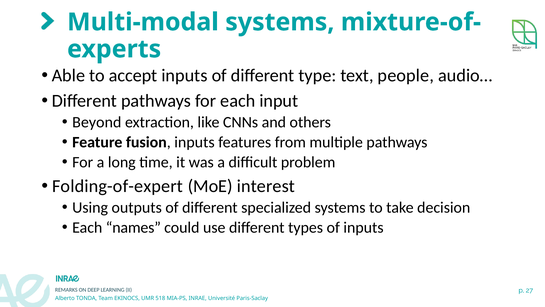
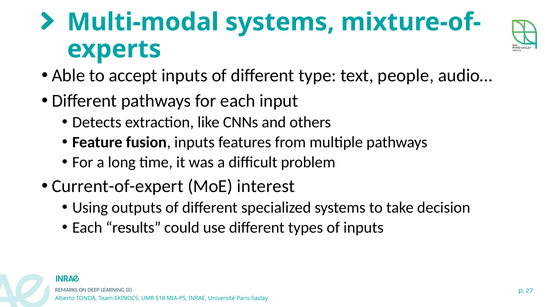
Beyond: Beyond -> Detects
Folding-of-expert: Folding-of-expert -> Current-of-expert
names: names -> results
